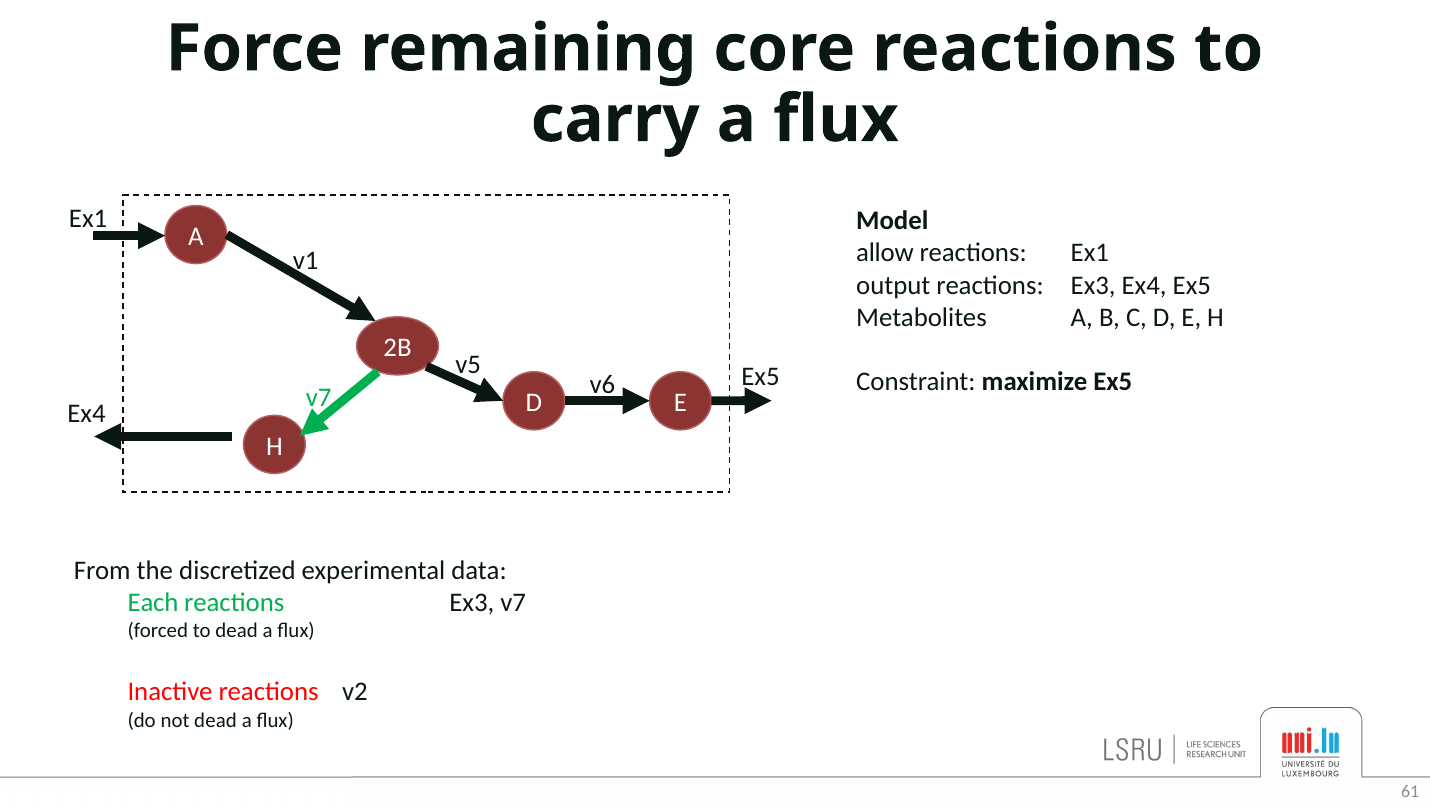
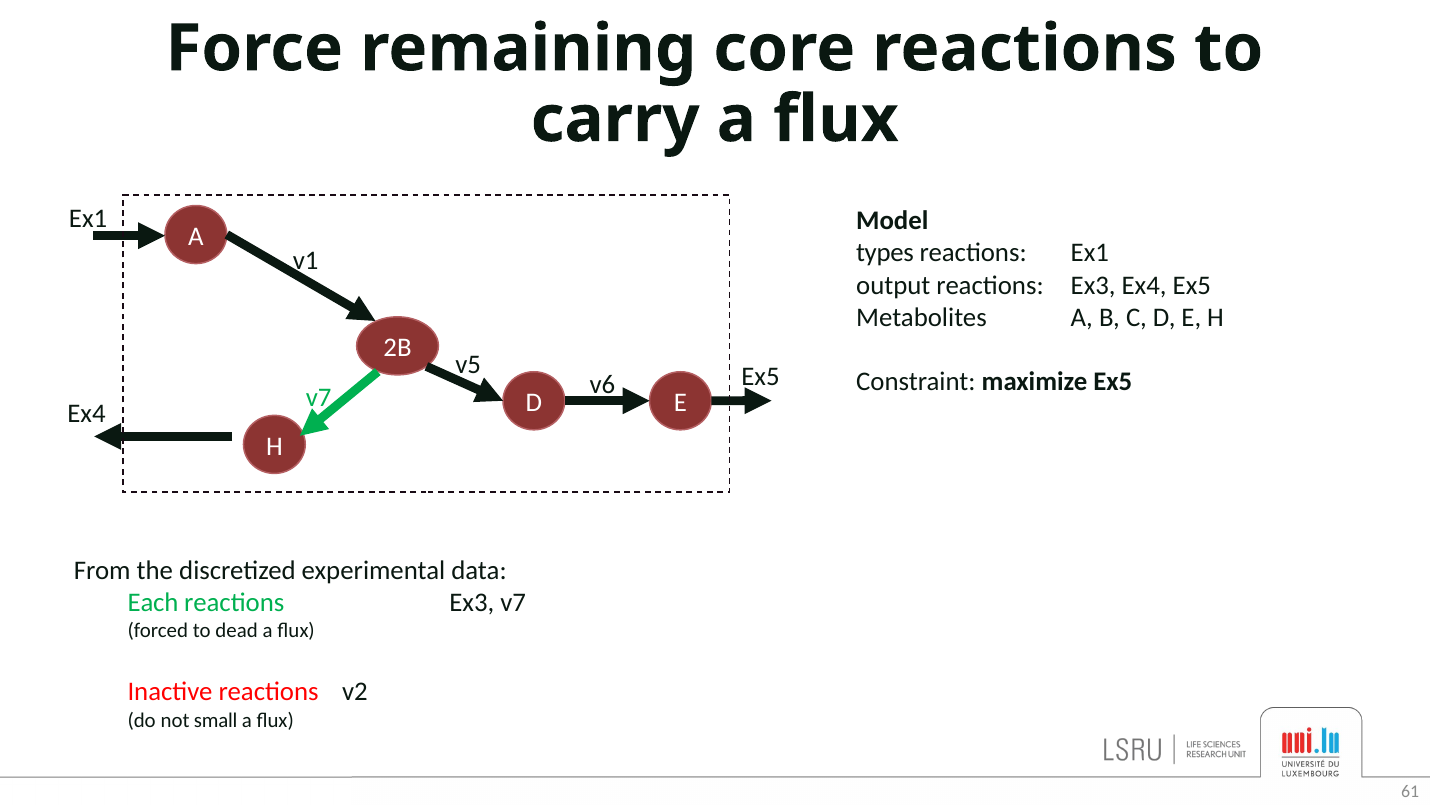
allow: allow -> types
not dead: dead -> small
